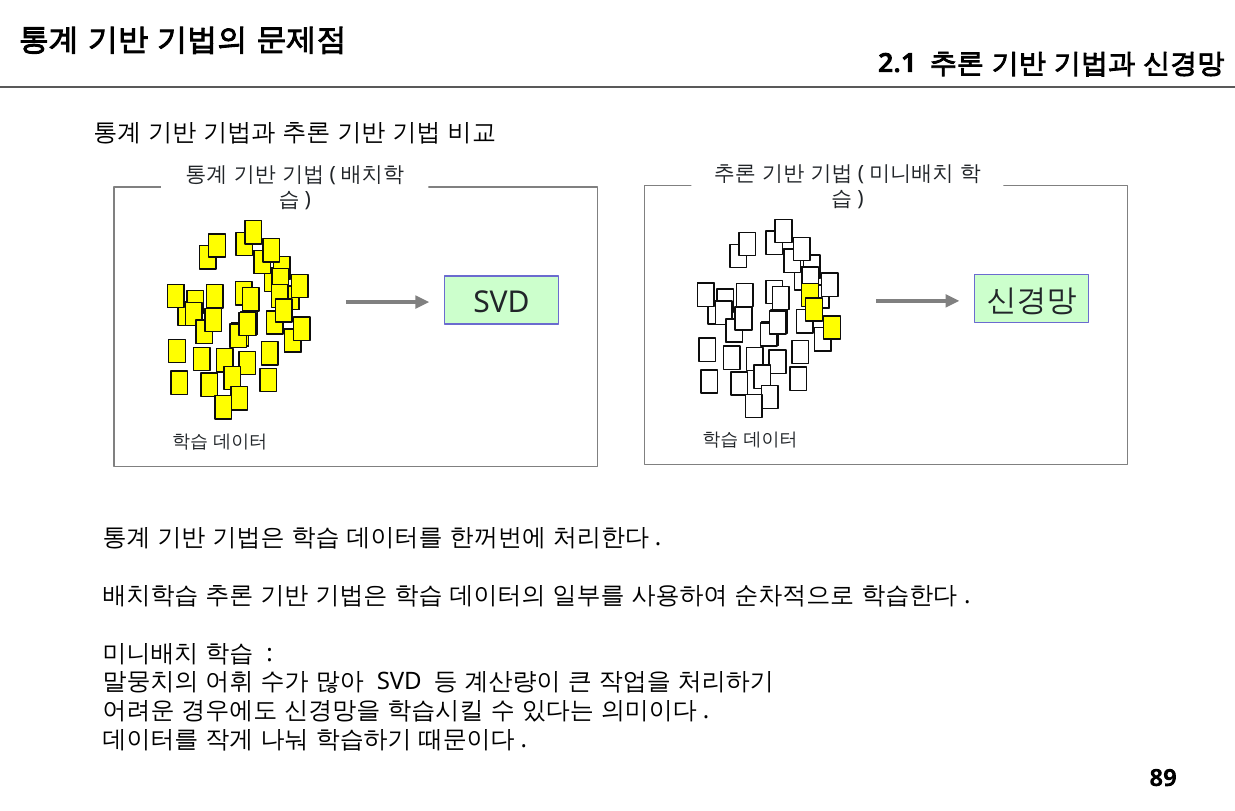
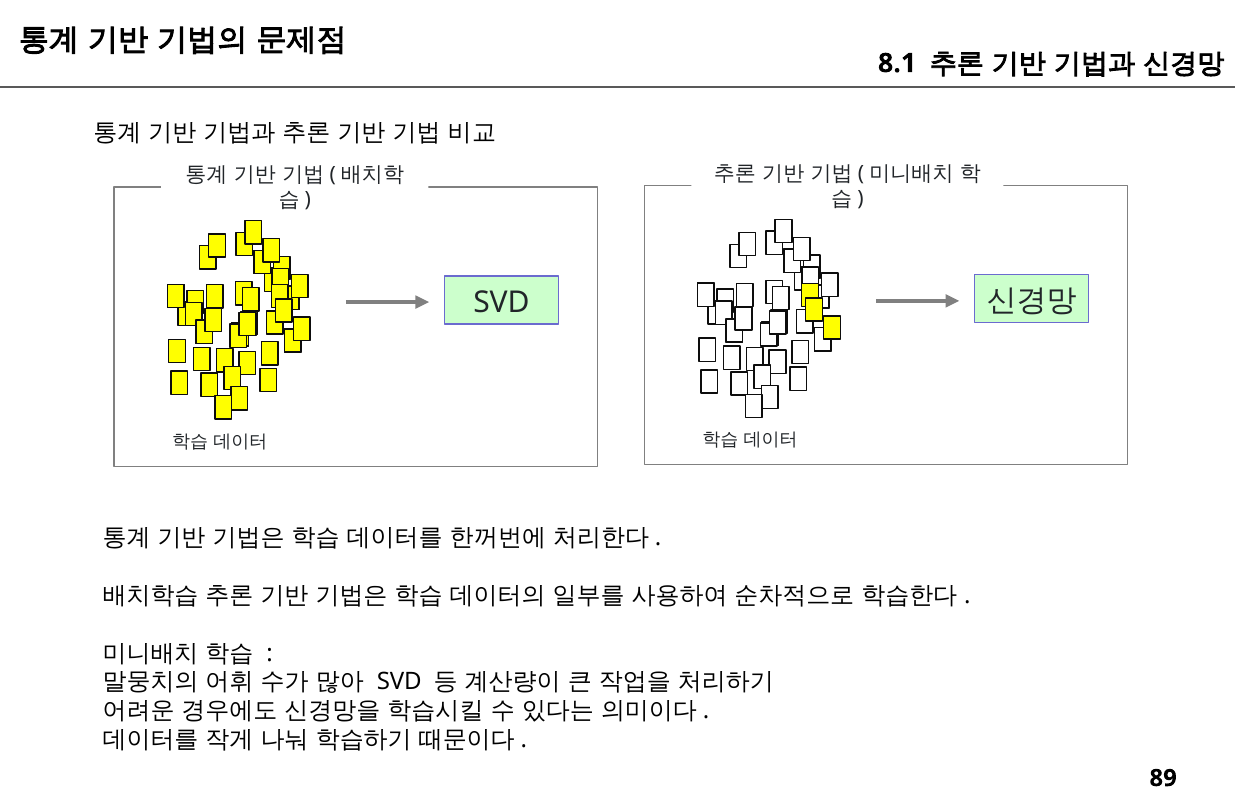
2.1: 2.1 -> 8.1
